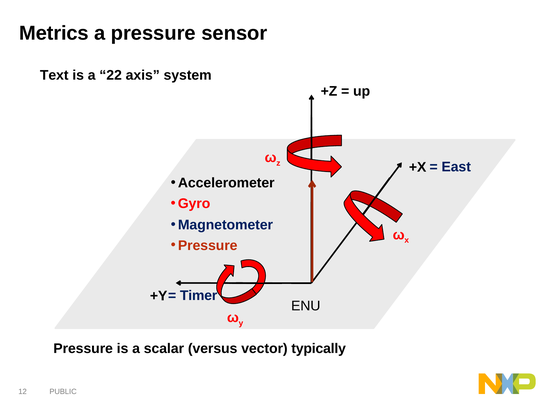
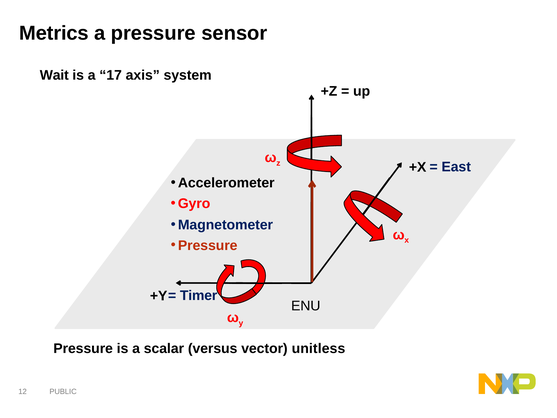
Text: Text -> Wait
22: 22 -> 17
typically: typically -> unitless
